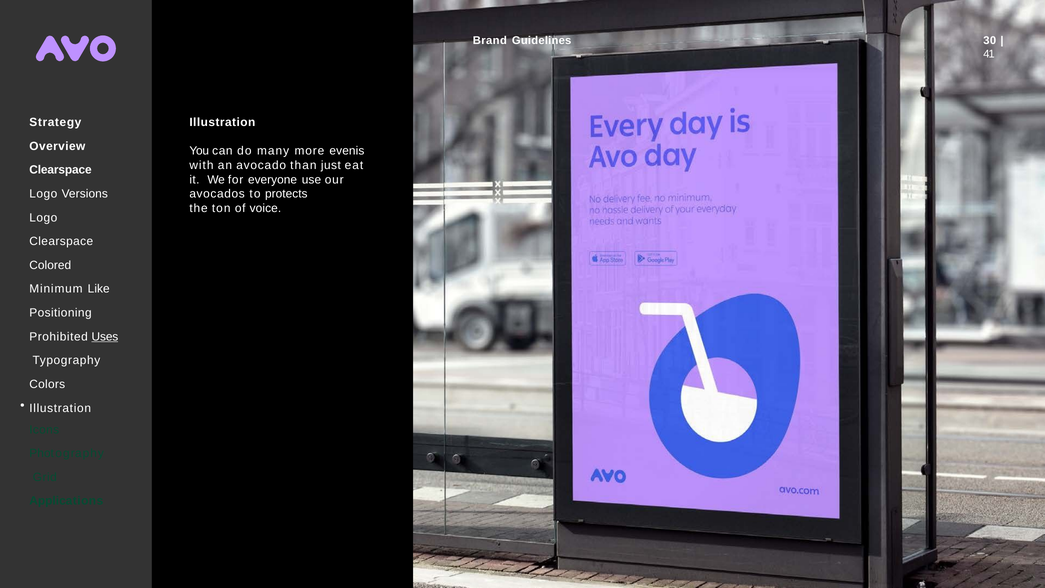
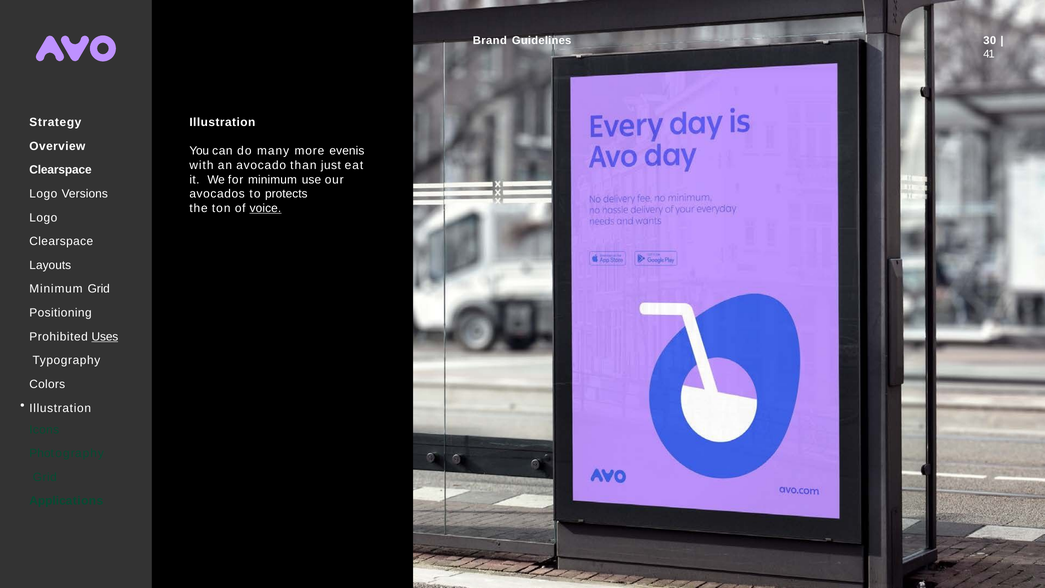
for everyone: everyone -> minimum
voice underline: none -> present
Colored: Colored -> Layouts
Minimum Like: Like -> Grid
